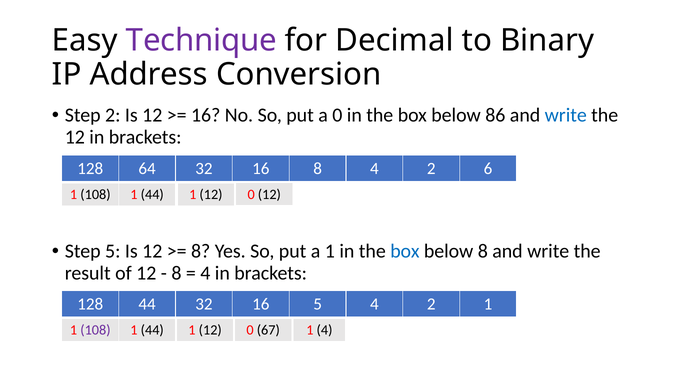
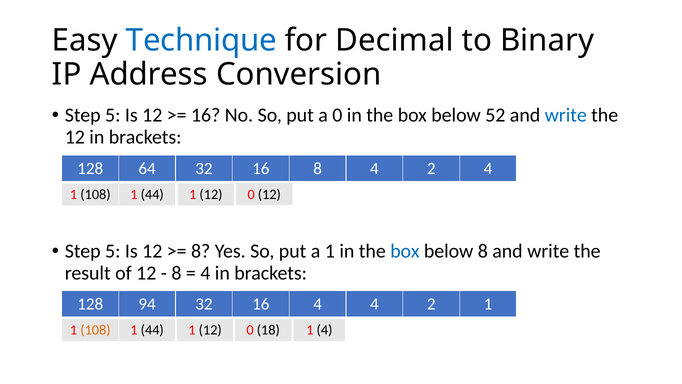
Technique colour: purple -> blue
2 at (113, 115): 2 -> 5
86: 86 -> 52
2 6: 6 -> 4
128 44: 44 -> 94
16 5: 5 -> 4
108 at (95, 330) colour: purple -> orange
67: 67 -> 18
